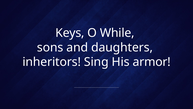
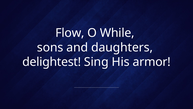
Keys: Keys -> Flow
inheritors: inheritors -> delightest
